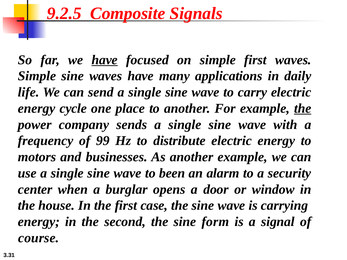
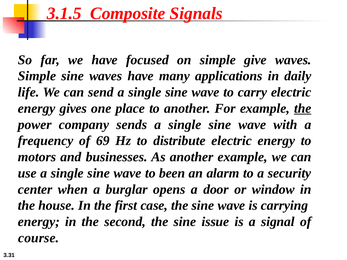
9.2.5: 9.2.5 -> 3.1.5
have at (105, 60) underline: present -> none
simple first: first -> give
cycle: cycle -> gives
99: 99 -> 69
form: form -> issue
